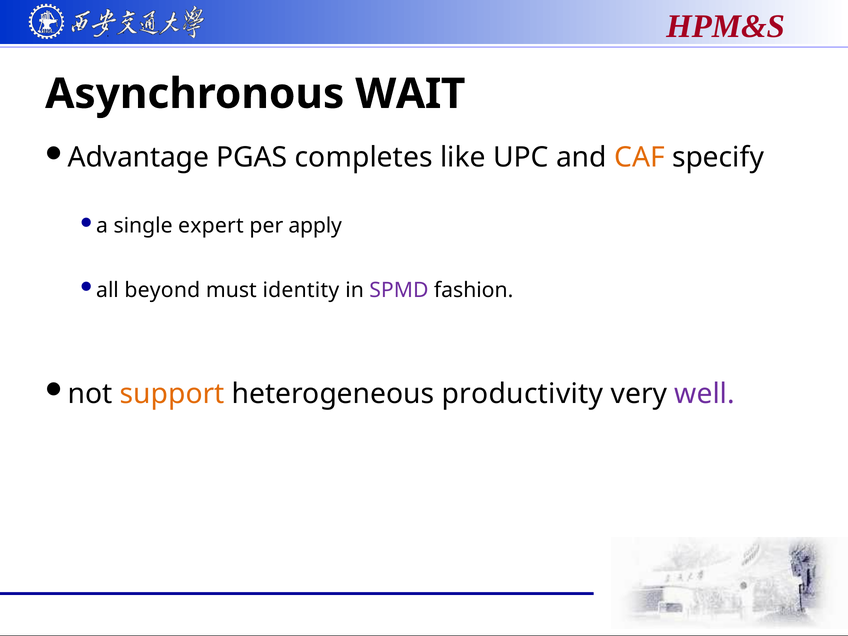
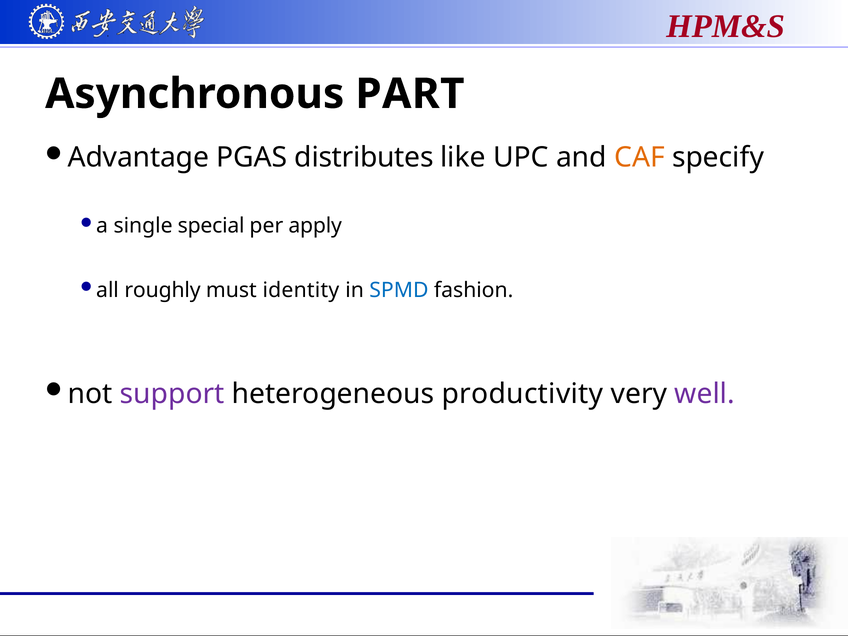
WAIT: WAIT -> PART
completes: completes -> distributes
expert: expert -> special
beyond: beyond -> roughly
SPMD colour: purple -> blue
support colour: orange -> purple
